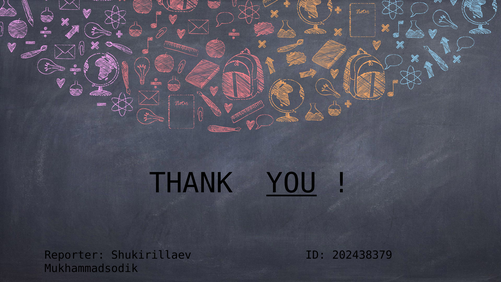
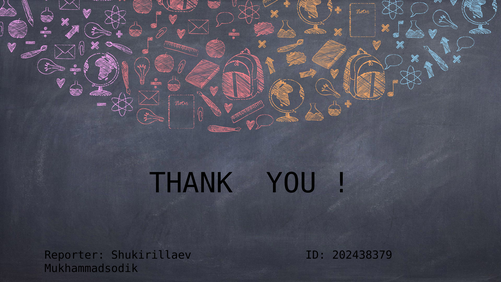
YOU underline: present -> none
